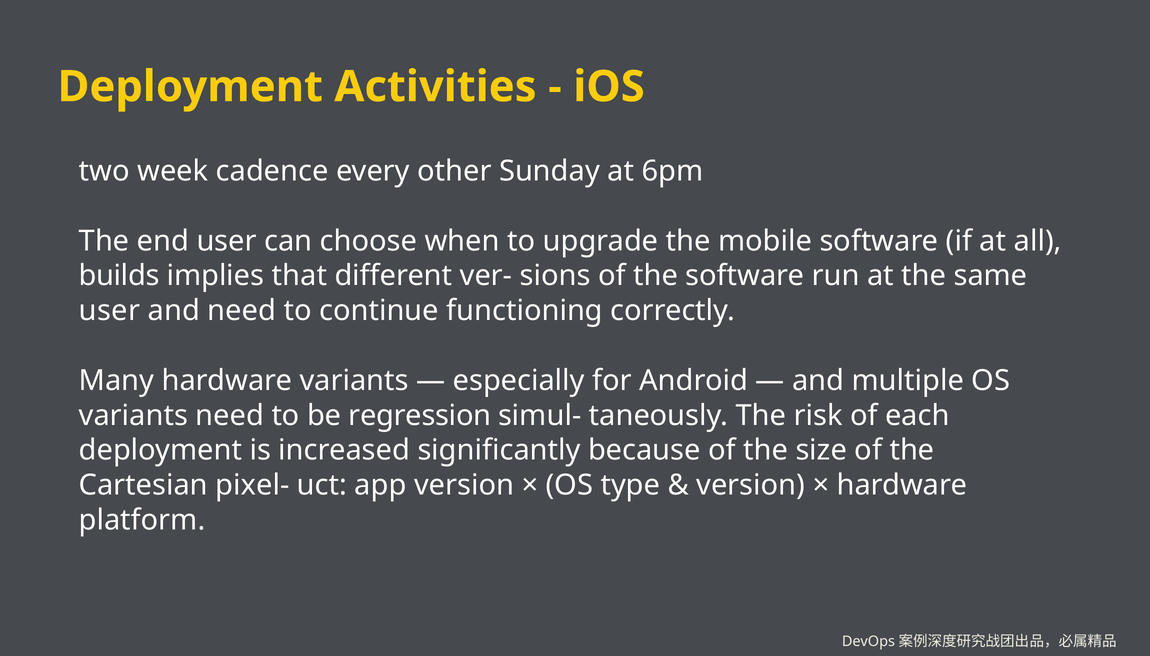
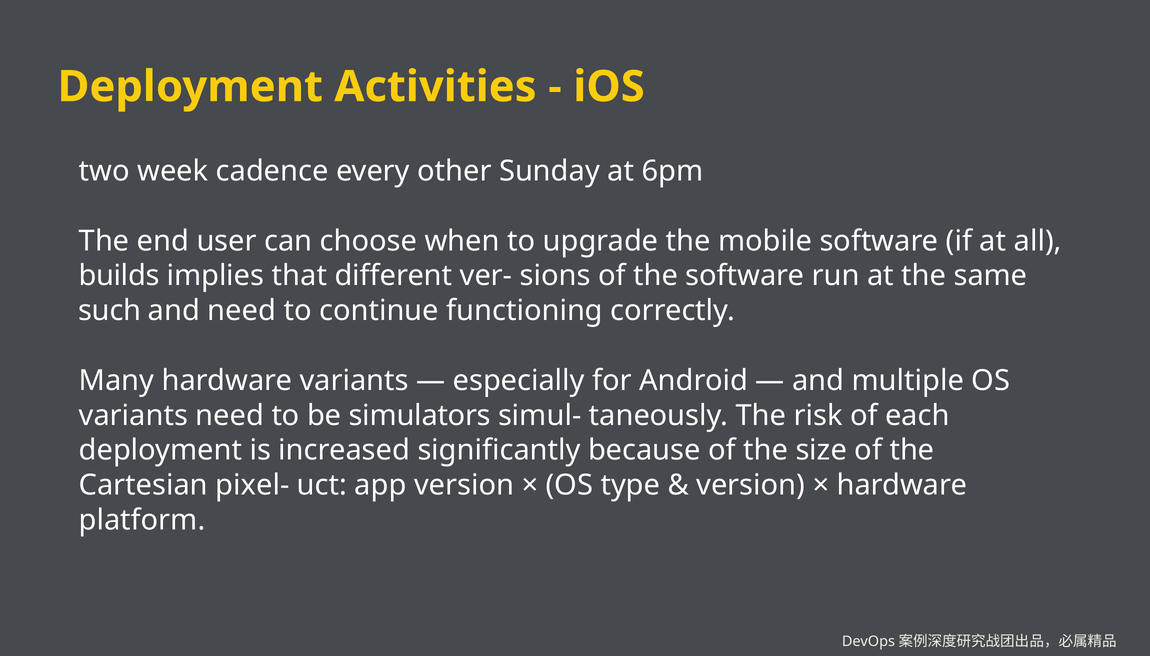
user at (109, 311): user -> such
regression: regression -> simulators
